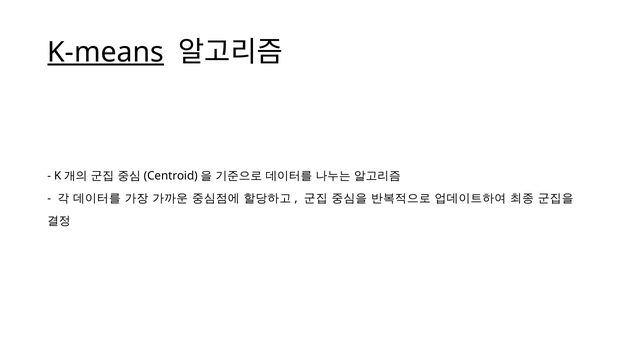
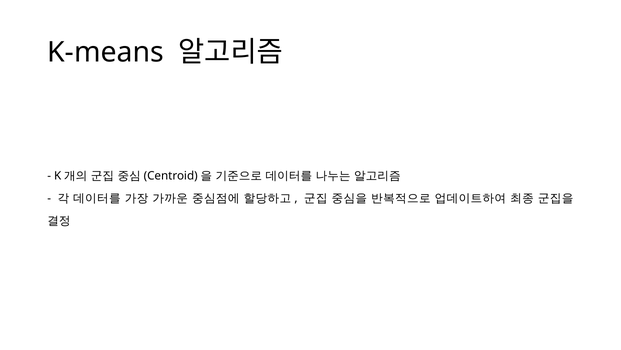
K-means underline: present -> none
